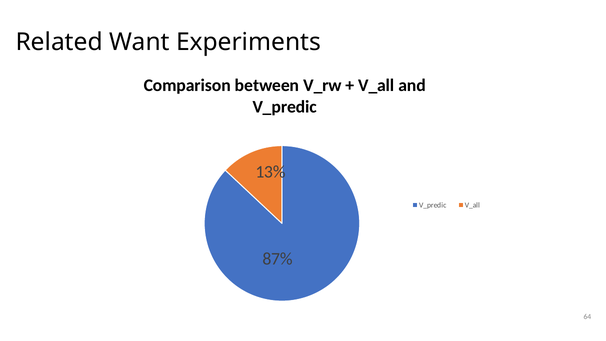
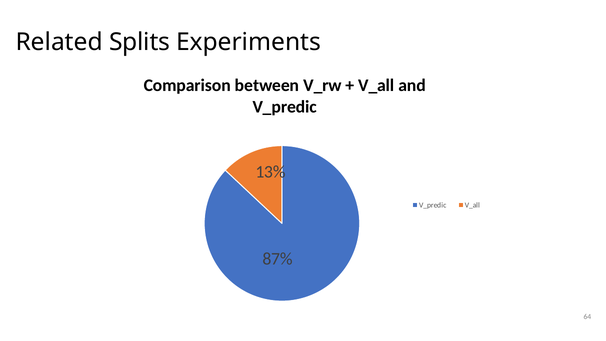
Want: Want -> Splits
